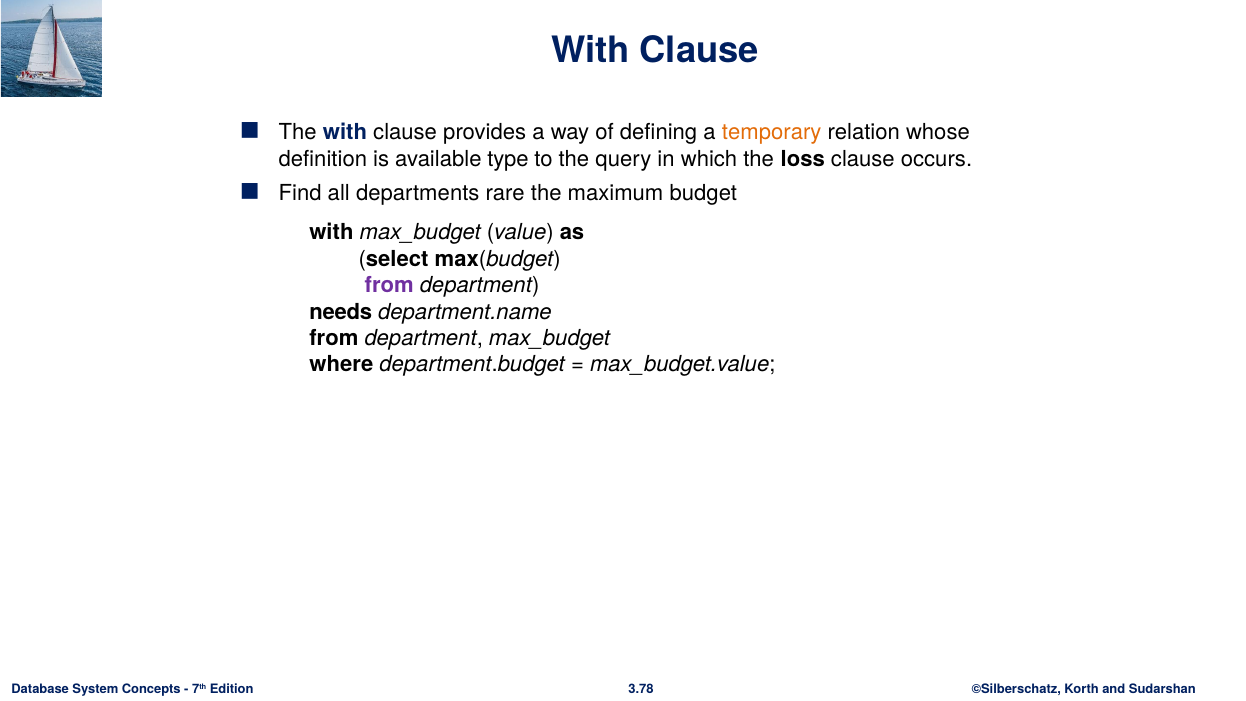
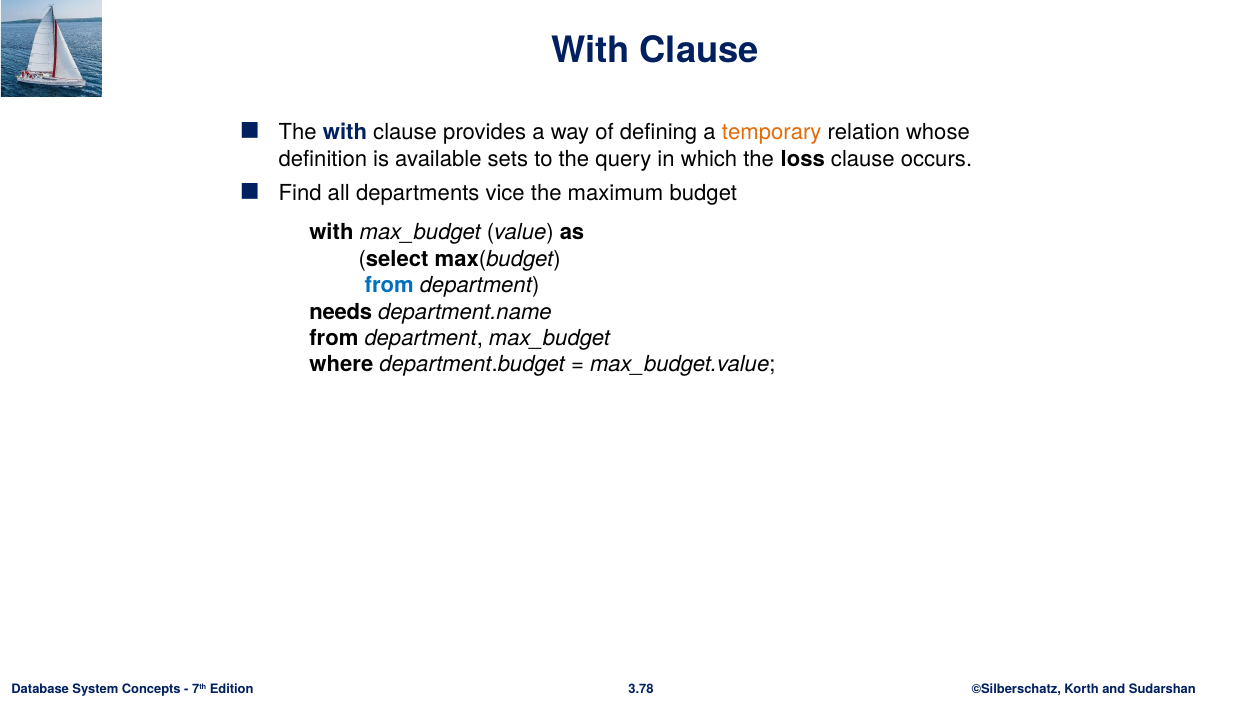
type: type -> sets
rare: rare -> vice
from at (389, 285) colour: purple -> blue
